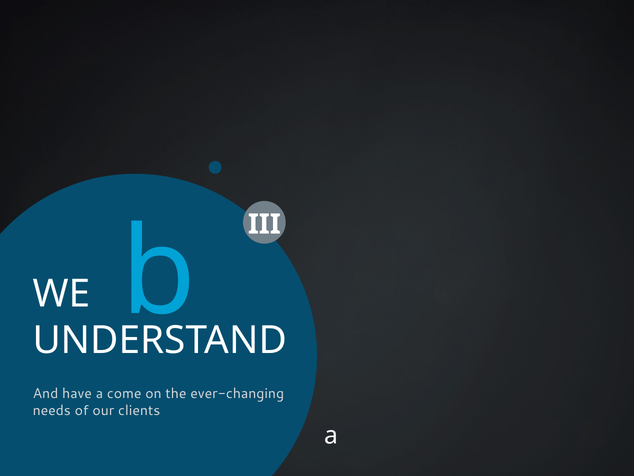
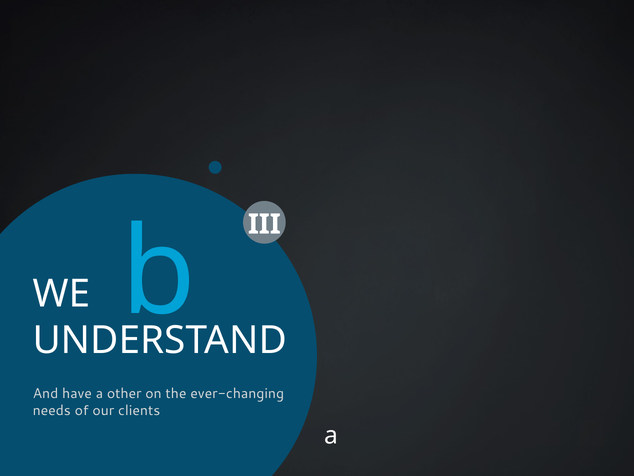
come: come -> other
